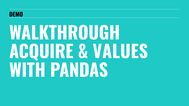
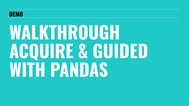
VALUES: VALUES -> GUIDED
